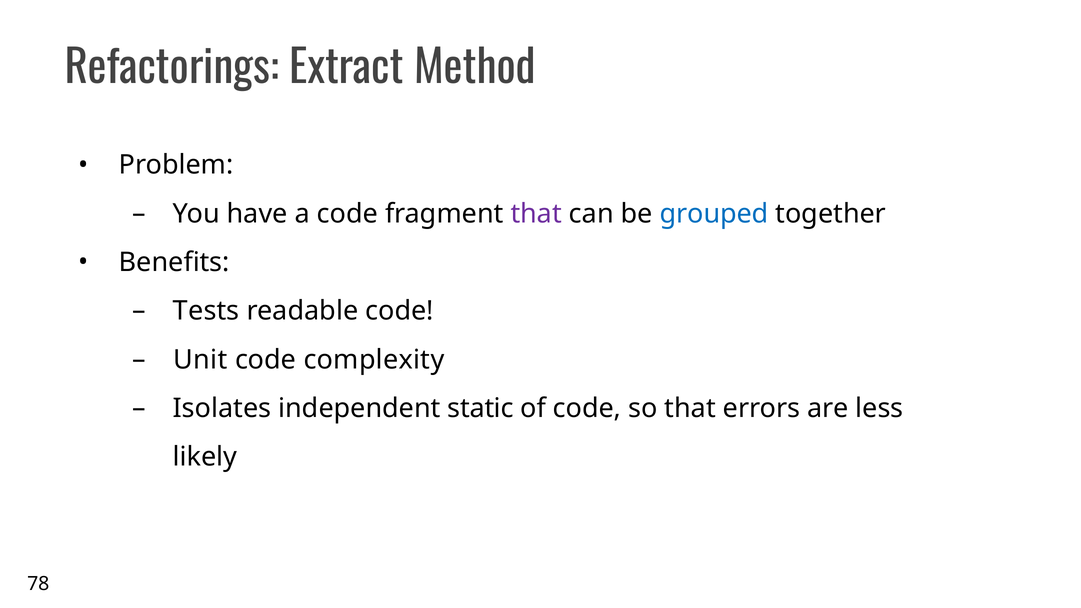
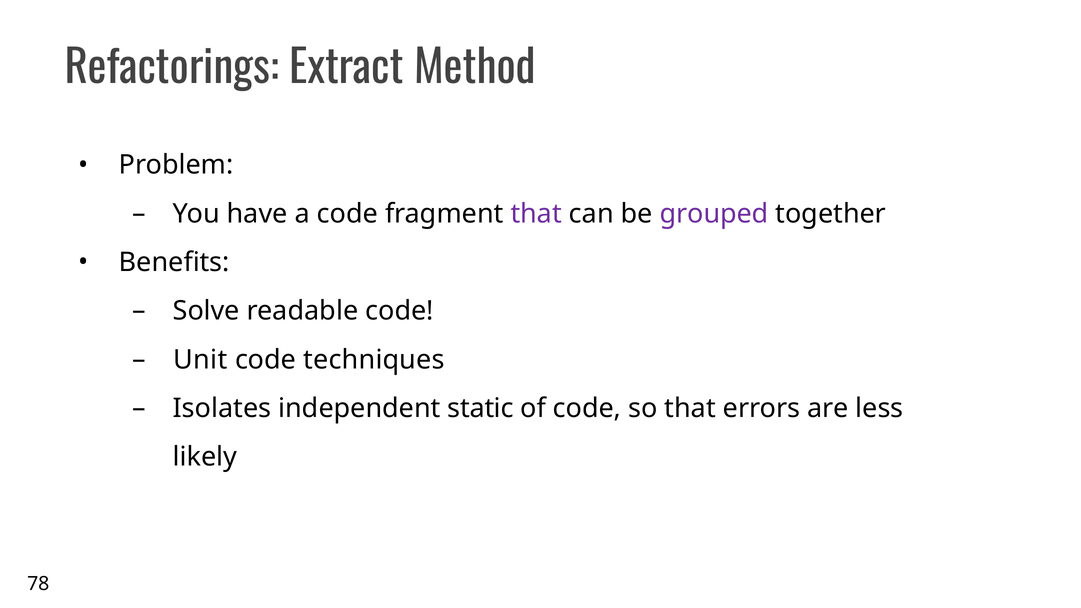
grouped colour: blue -> purple
Tests: Tests -> Solve
complexity: complexity -> techniques
